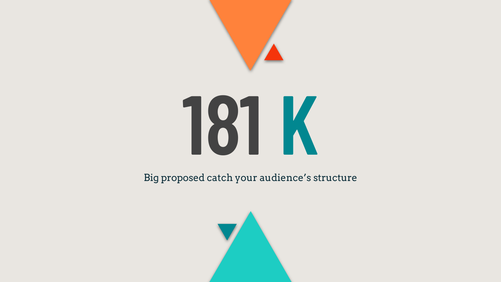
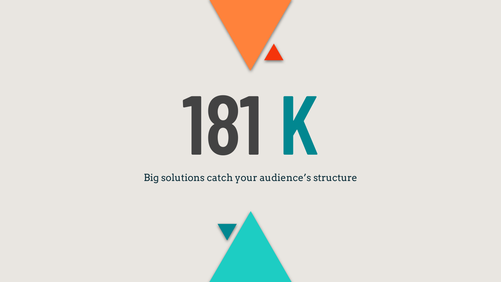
proposed: proposed -> solutions
